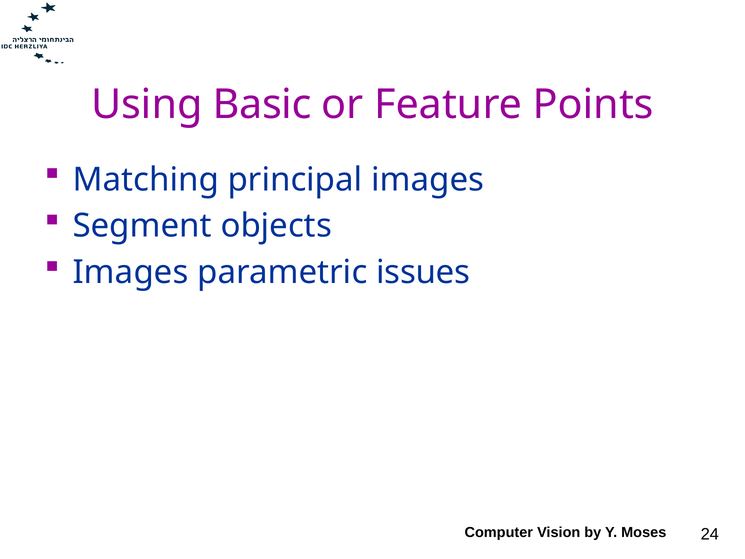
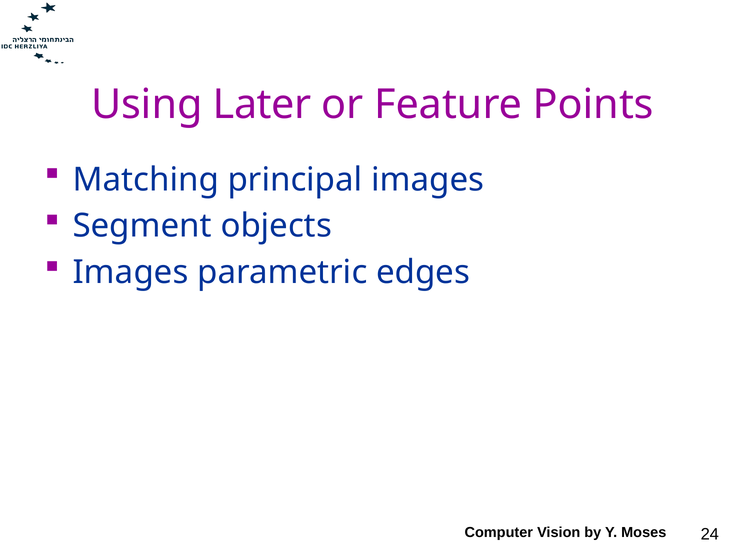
Basic: Basic -> Later
issues: issues -> edges
